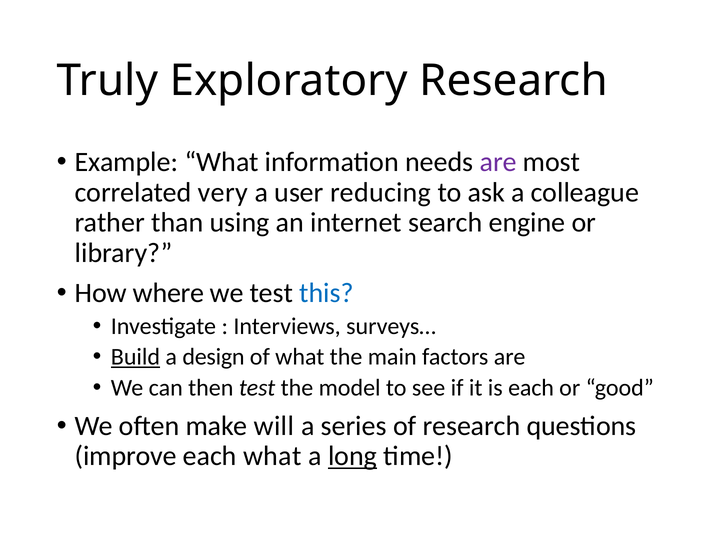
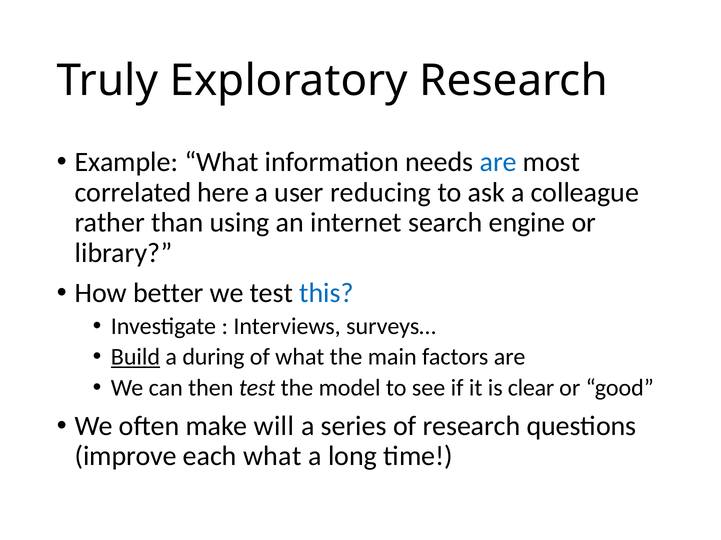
are at (498, 162) colour: purple -> blue
very: very -> here
where: where -> better
design: design -> during
is each: each -> clear
long underline: present -> none
